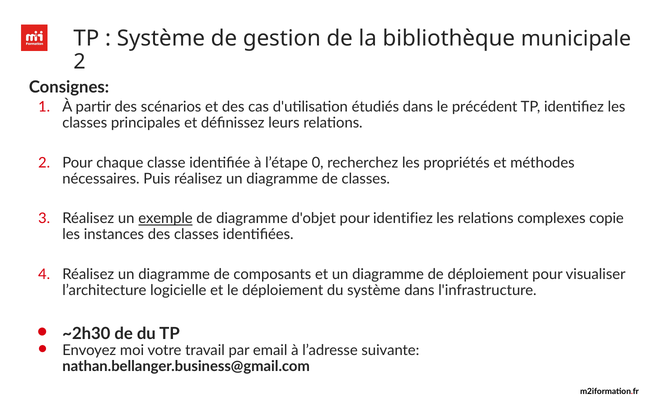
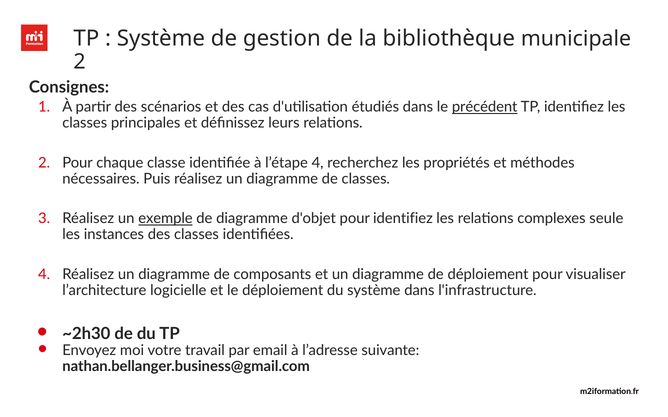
précédent underline: none -> present
l’étape 0: 0 -> 4
copie: copie -> seule
